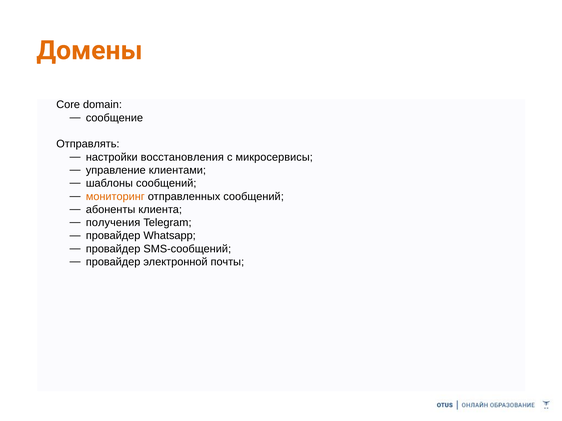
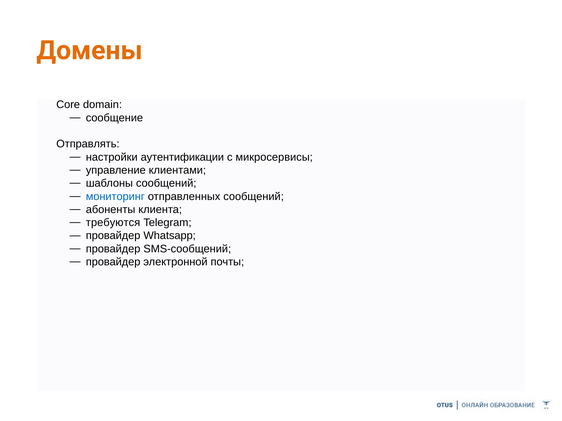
восстановления: восстановления -> аутентификации
мониторинг colour: orange -> blue
получения: получения -> требуются
